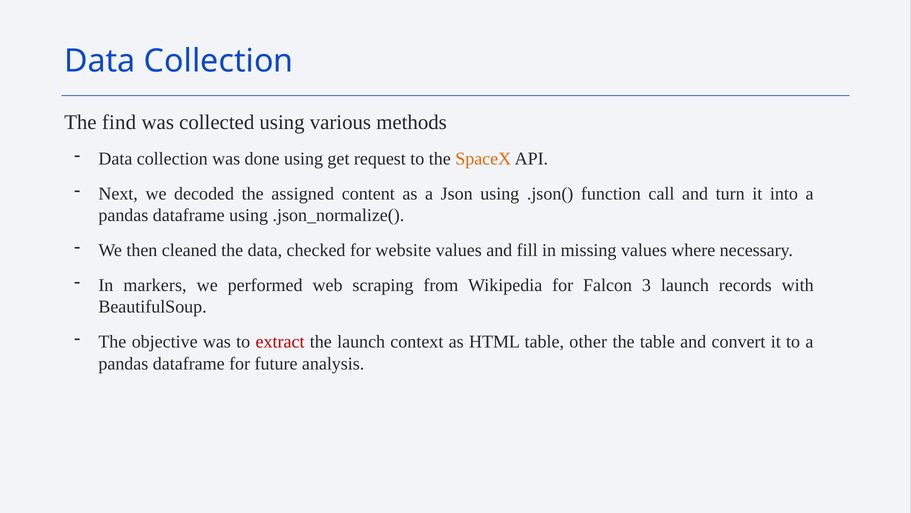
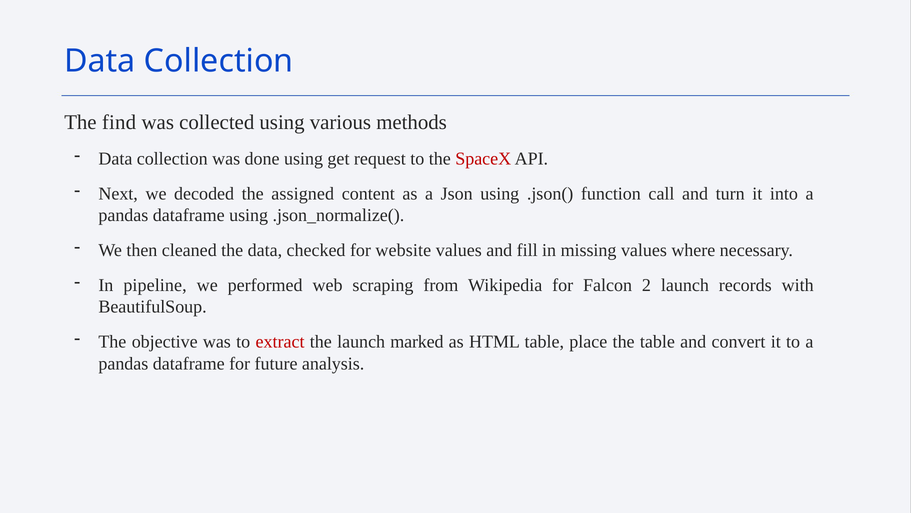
SpaceX colour: orange -> red
markers: markers -> pipeline
3: 3 -> 2
context: context -> marked
other: other -> place
